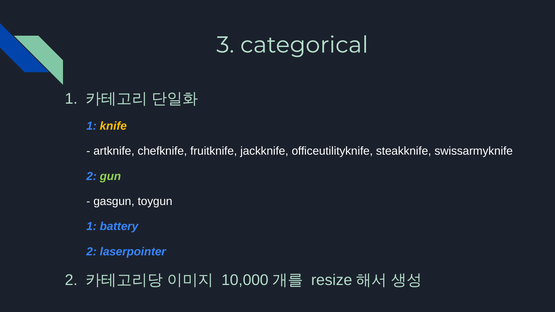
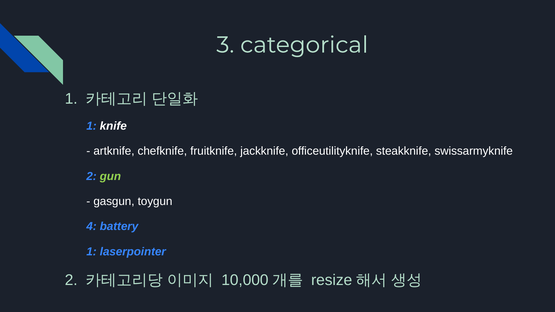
knife colour: yellow -> white
1 at (92, 227): 1 -> 4
2 at (92, 252): 2 -> 1
